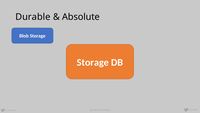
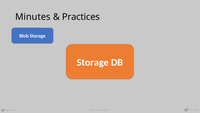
Durable: Durable -> Minutes
Absolute: Absolute -> Practices
